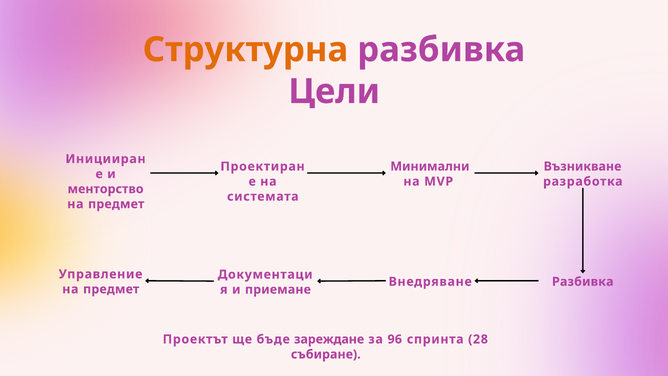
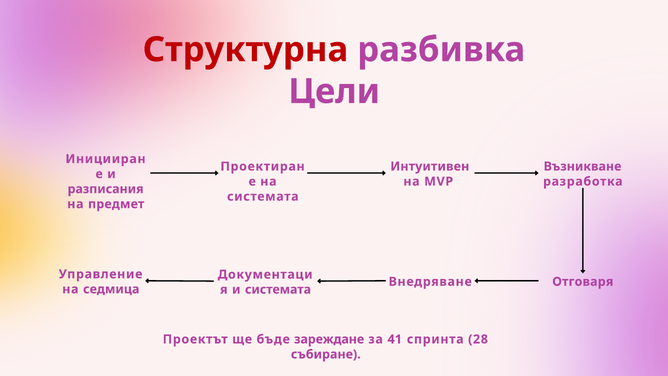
Структурна colour: orange -> red
Минимални: Минимални -> Интуитивен
менторство: менторство -> разписания
Разбивка at (583, 282): Разбивка -> Отговаря
предмет at (111, 289): предмет -> седмица
и приемане: приемане -> системата
96: 96 -> 41
